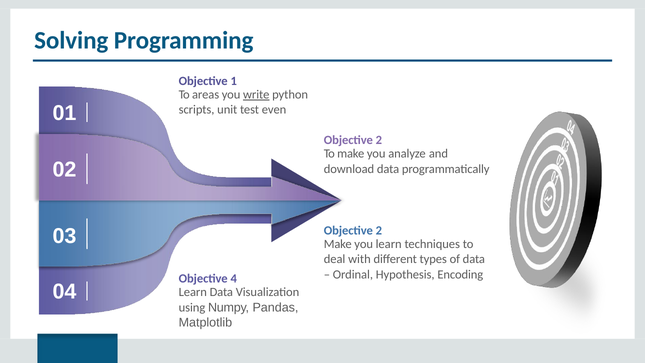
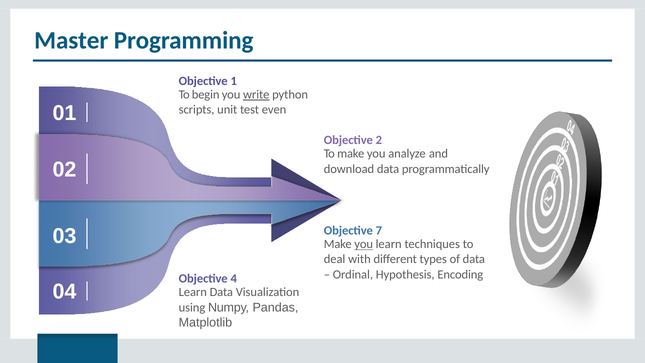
Solving: Solving -> Master
areas: areas -> begin
2 at (379, 230): 2 -> 7
you at (364, 244) underline: none -> present
